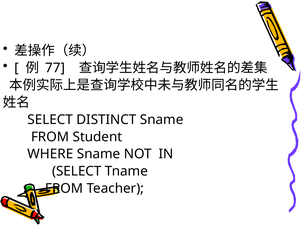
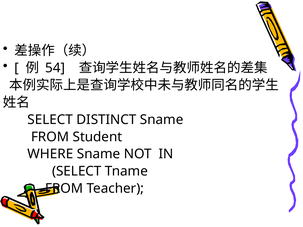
77: 77 -> 54
